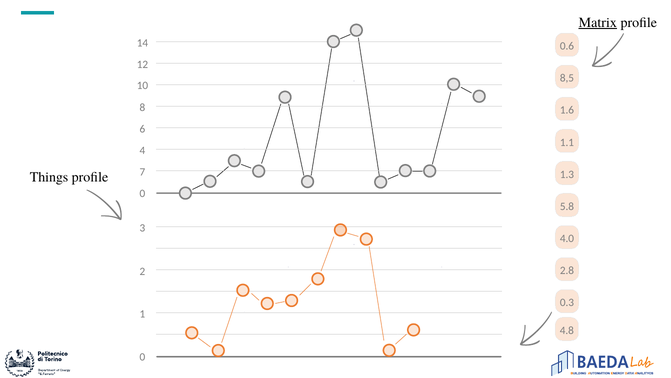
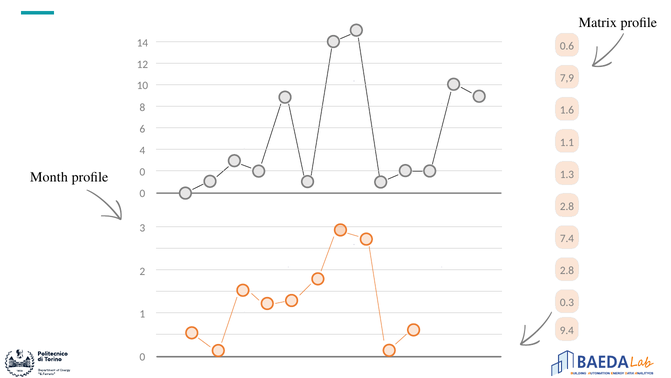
Matrix underline: present -> none
8,5: 8,5 -> 7,9
Things: Things -> Month
profile 7: 7 -> 0
5.8 at (567, 206): 5.8 -> 2.8
4.0: 4.0 -> 7.4
4.8: 4.8 -> 9.4
